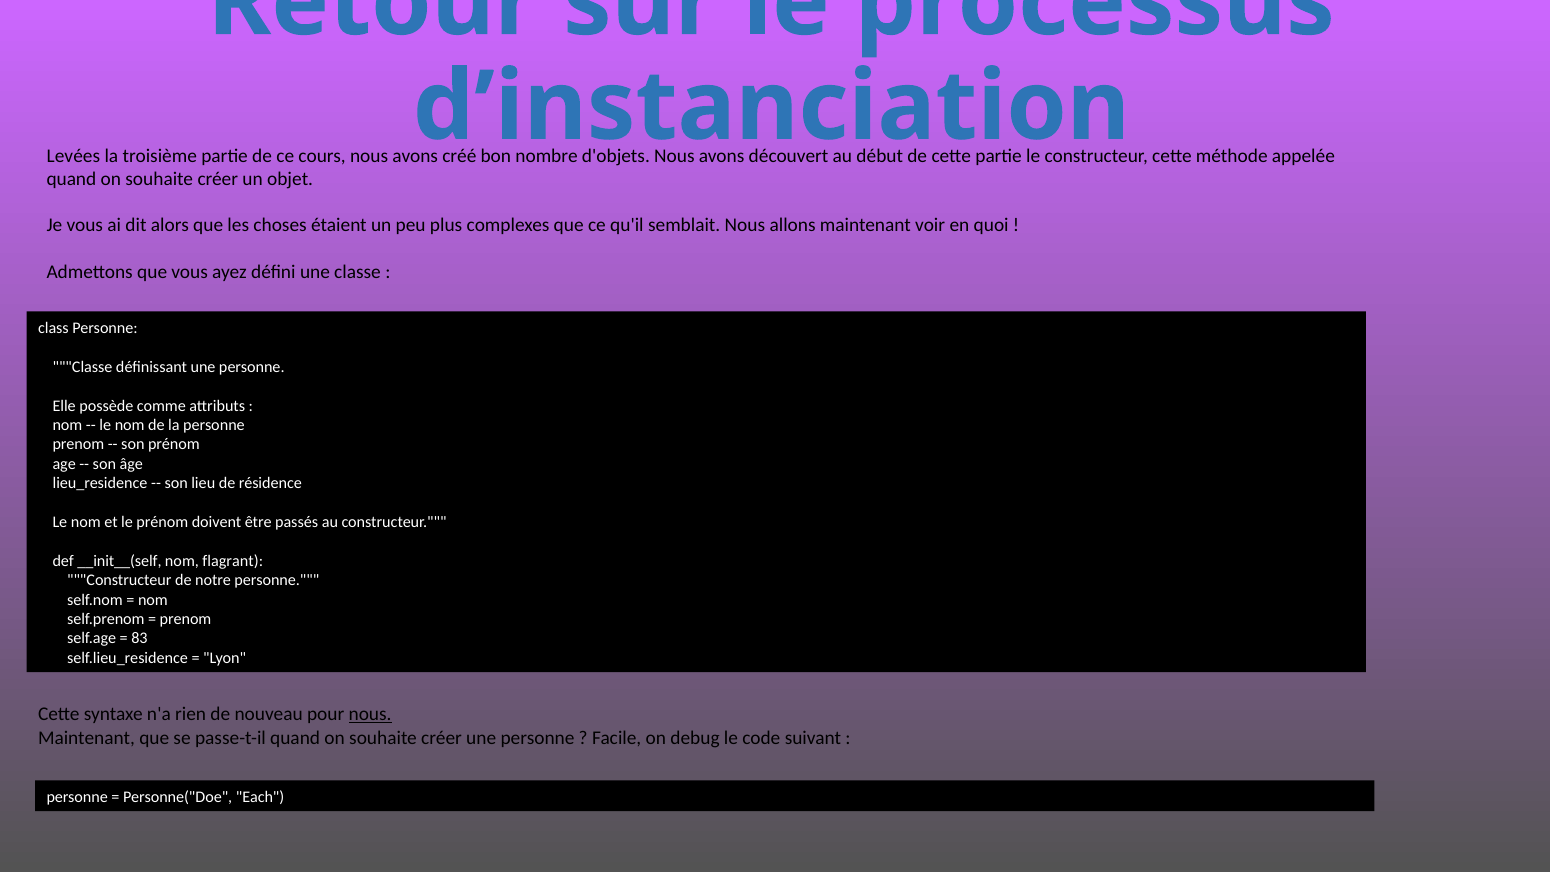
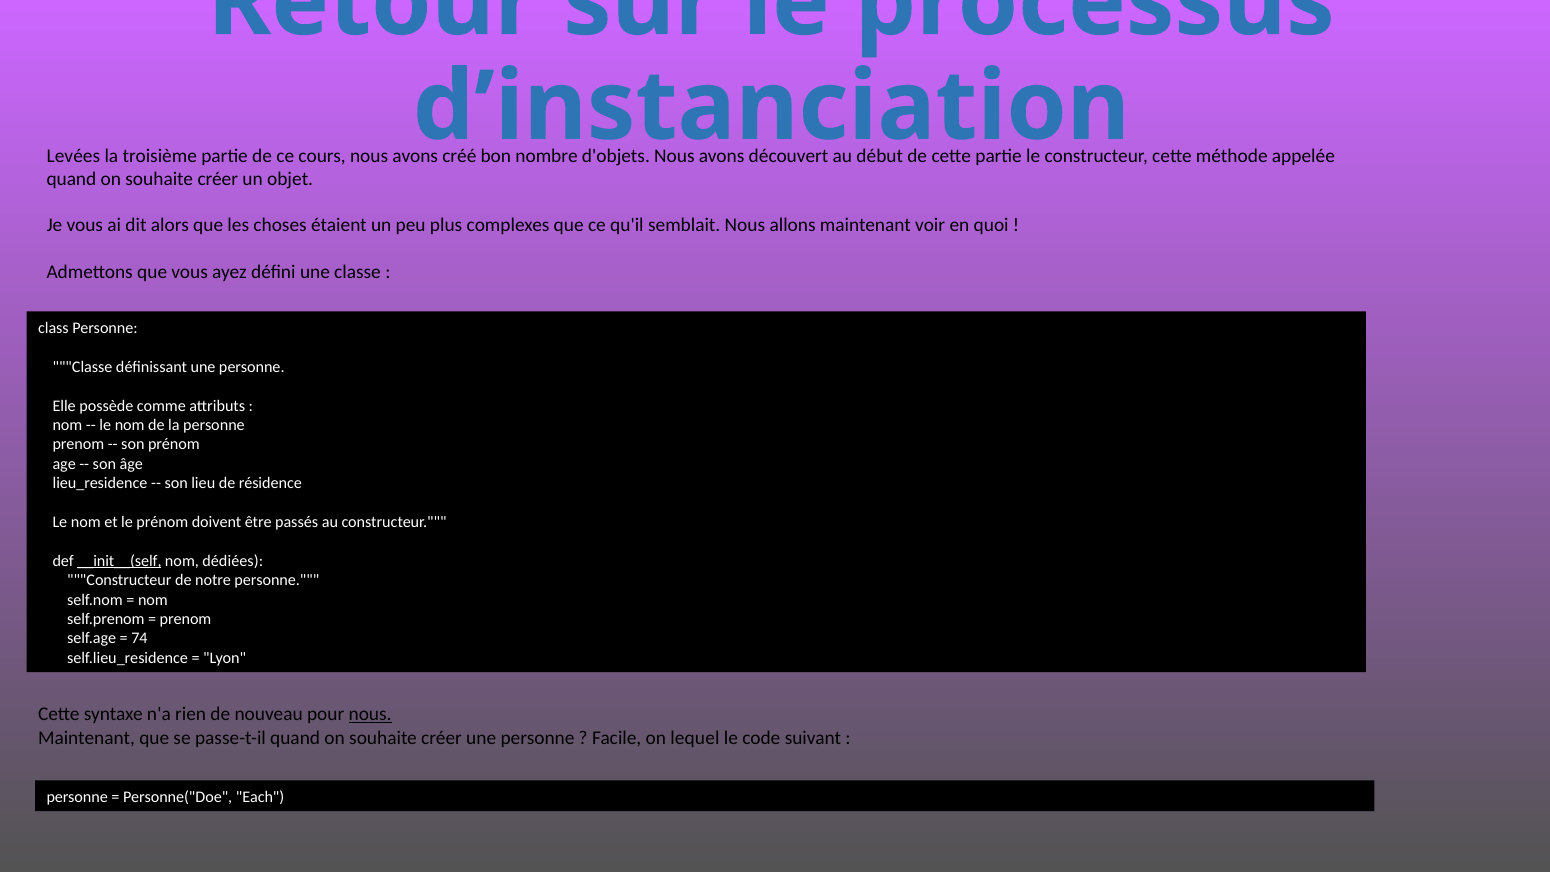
__init__(self underline: none -> present
flagrant: flagrant -> dédiées
83: 83 -> 74
debug: debug -> lequel
